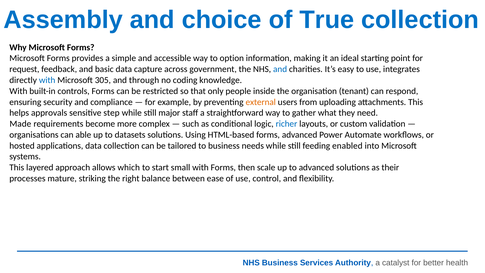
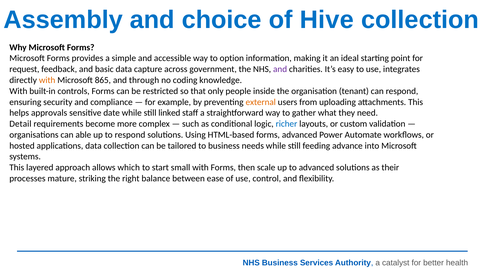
True: True -> Hive
and at (280, 69) colour: blue -> purple
with at (47, 80) colour: blue -> orange
305: 305 -> 865
step: step -> date
major: major -> linked
Made: Made -> Detail
to datasets: datasets -> respond
enabled: enabled -> advance
